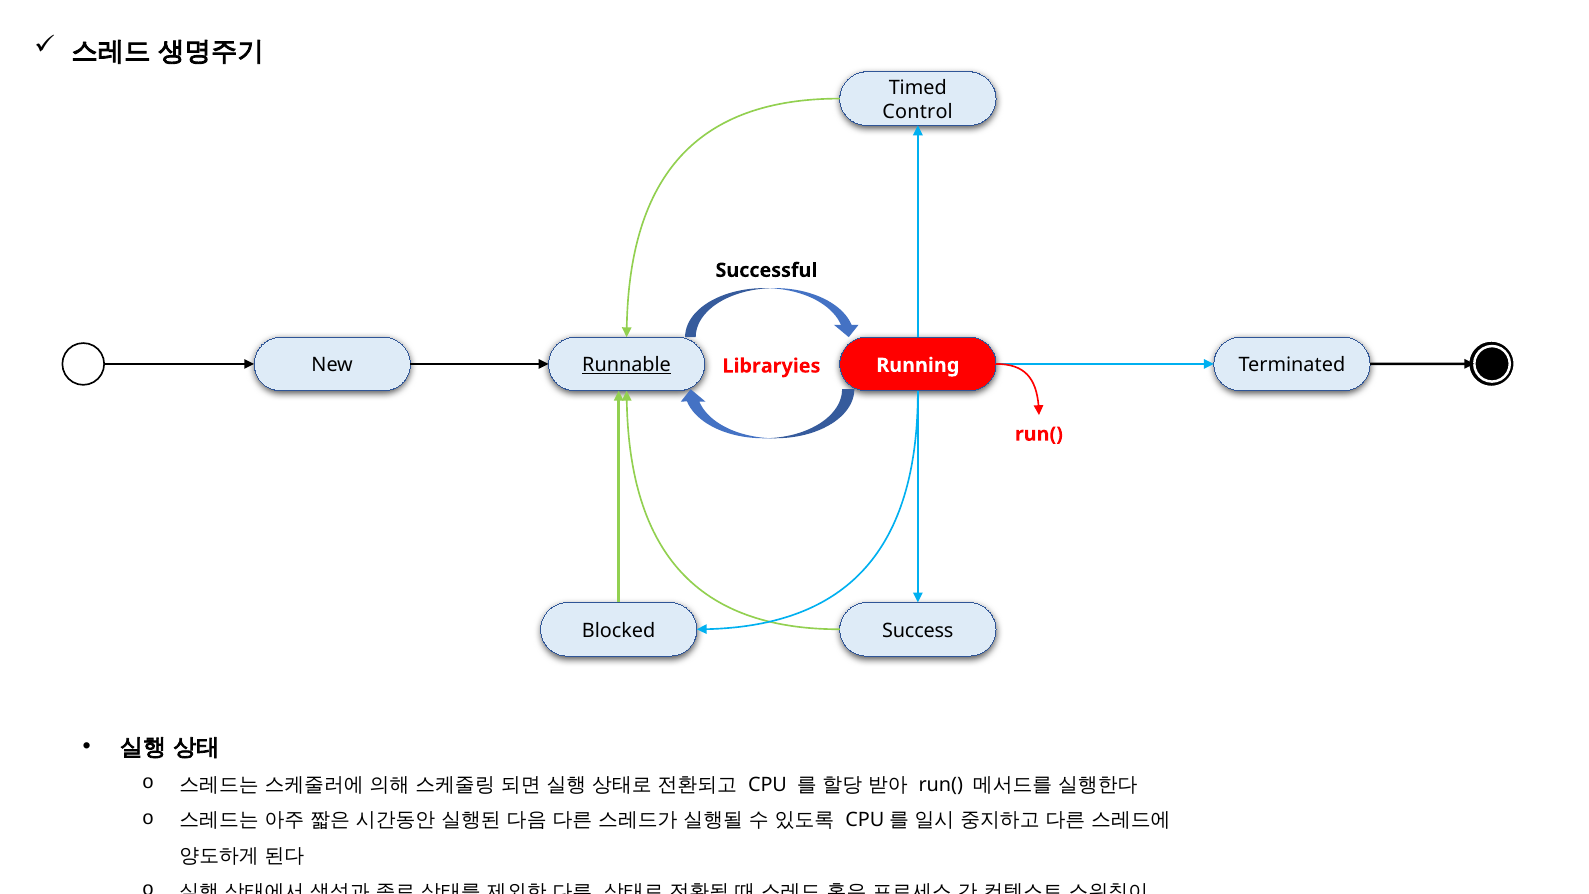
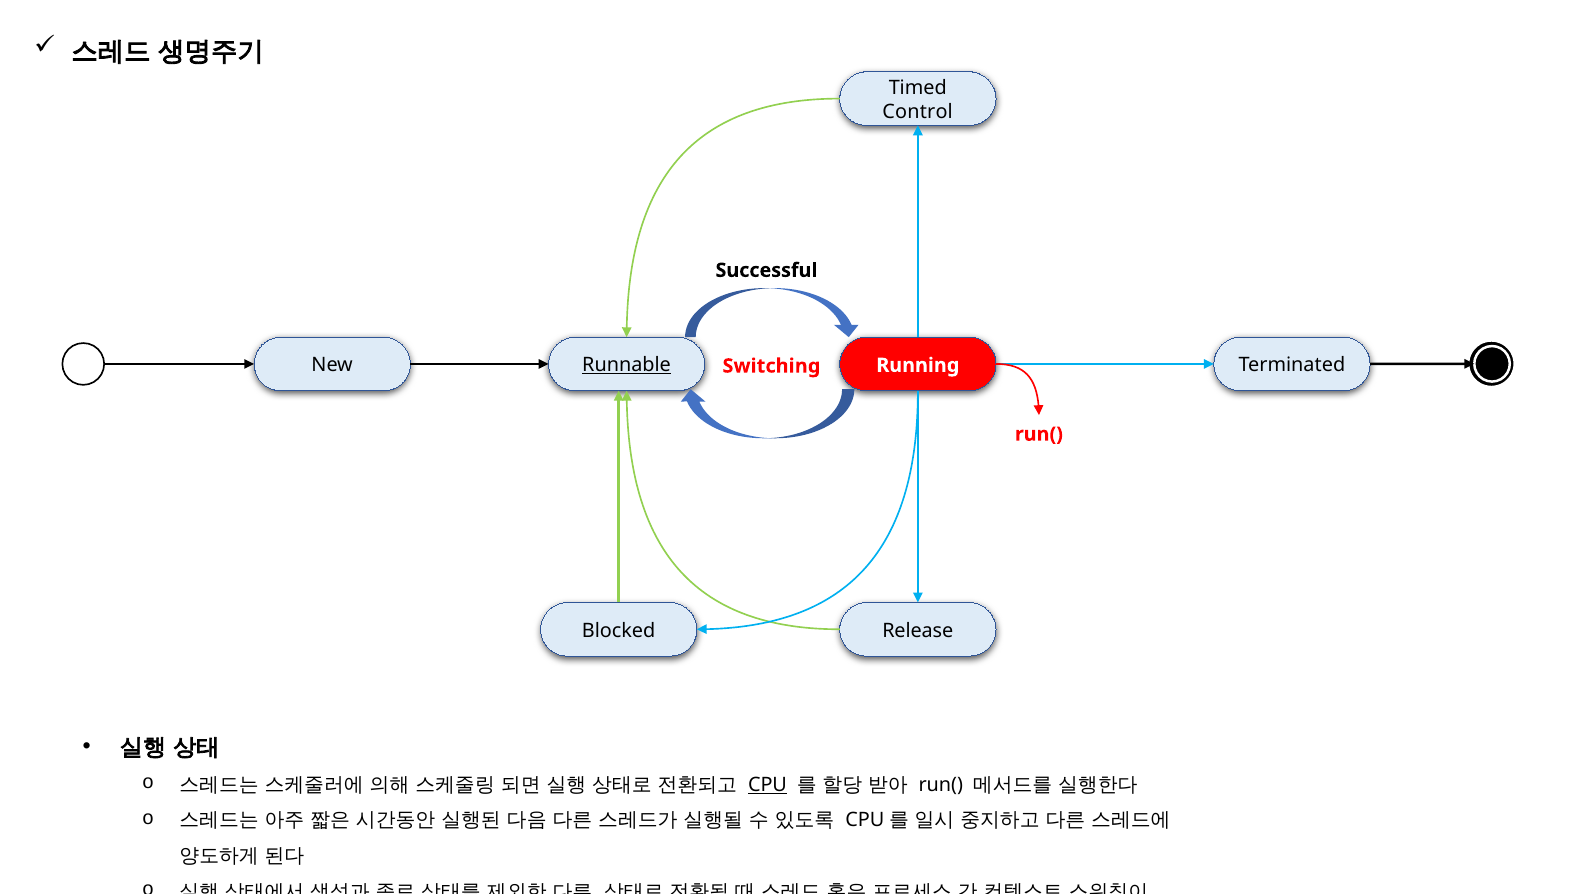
Libraryies: Libraryies -> Switching
Success: Success -> Release
CPU underline: none -> present
